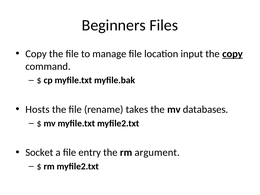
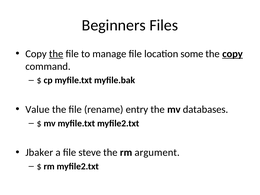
the at (56, 54) underline: none -> present
input: input -> some
Hosts: Hosts -> Value
takes: takes -> entry
Socket: Socket -> Jbaker
entry: entry -> steve
